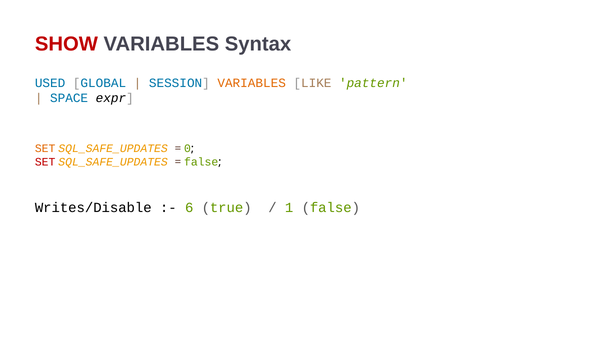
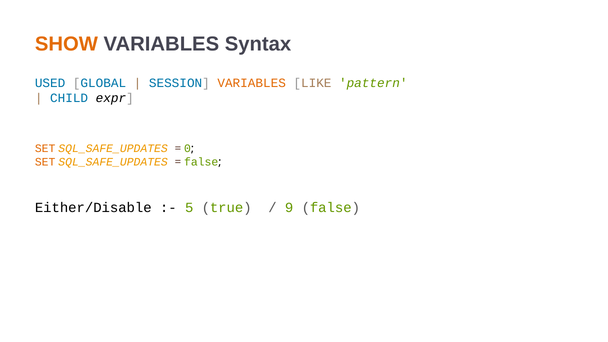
SHOW colour: red -> orange
SPACE: SPACE -> CHILD
SET at (45, 162) colour: red -> orange
Writes/Disable: Writes/Disable -> Either/Disable
6: 6 -> 5
1: 1 -> 9
